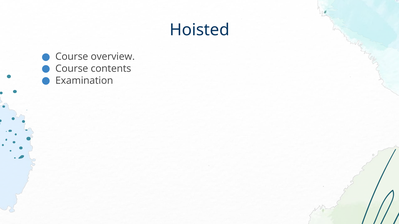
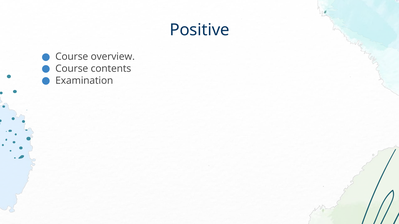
Hoisted: Hoisted -> Positive
